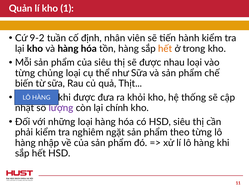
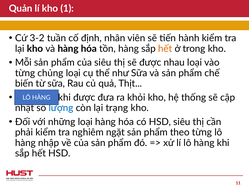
9-2: 9-2 -> 3-2
lượng colour: purple -> blue
chính: chính -> trạng
